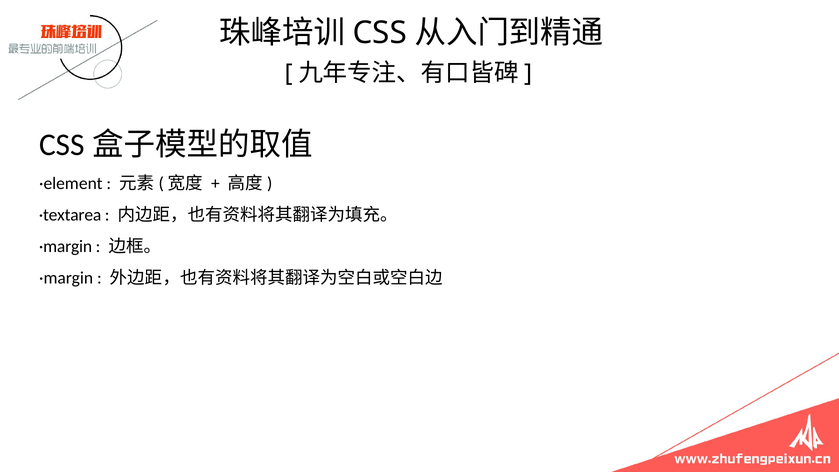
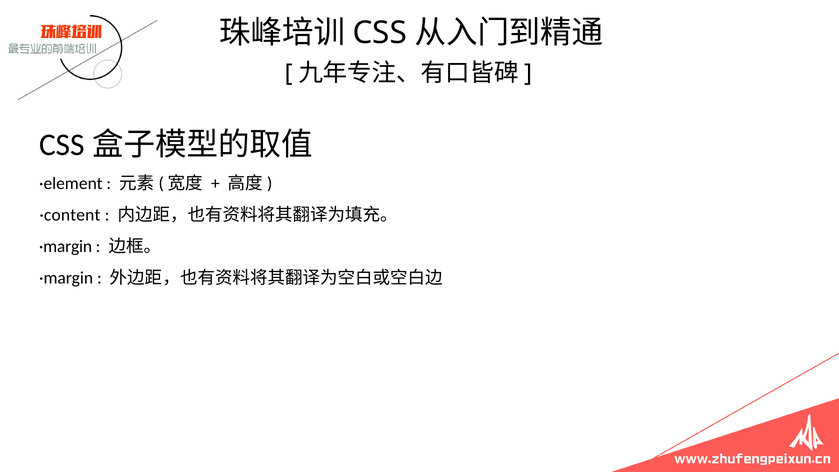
·textarea: ·textarea -> ·content
